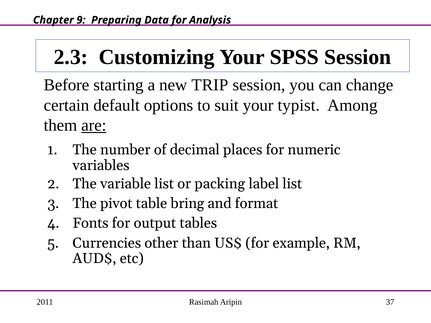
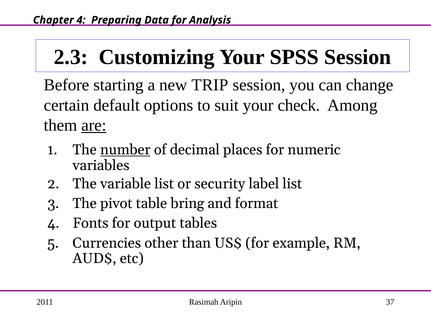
Chapter 9: 9 -> 4
typist: typist -> check
number underline: none -> present
packing: packing -> security
